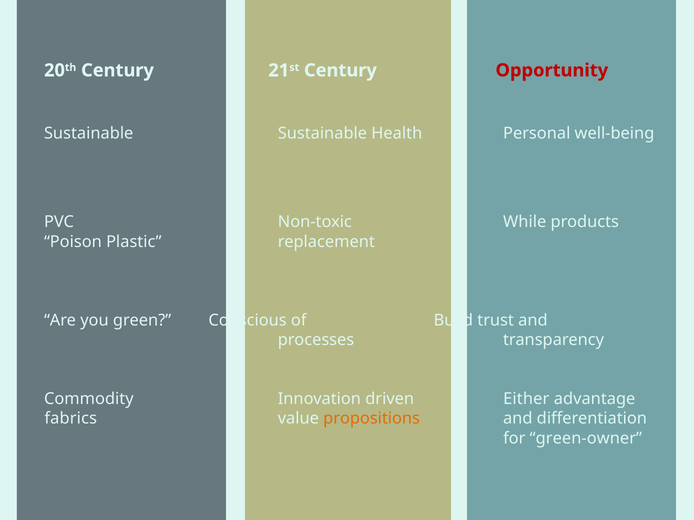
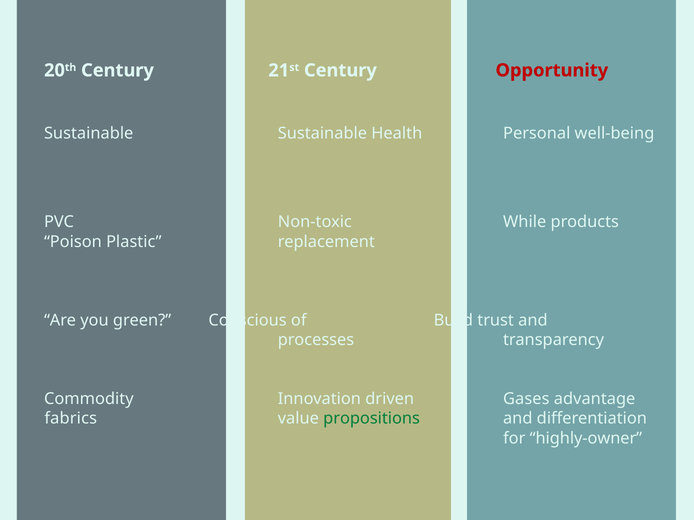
Either: Either -> Gases
propositions colour: orange -> green
green-owner: green-owner -> highly-owner
